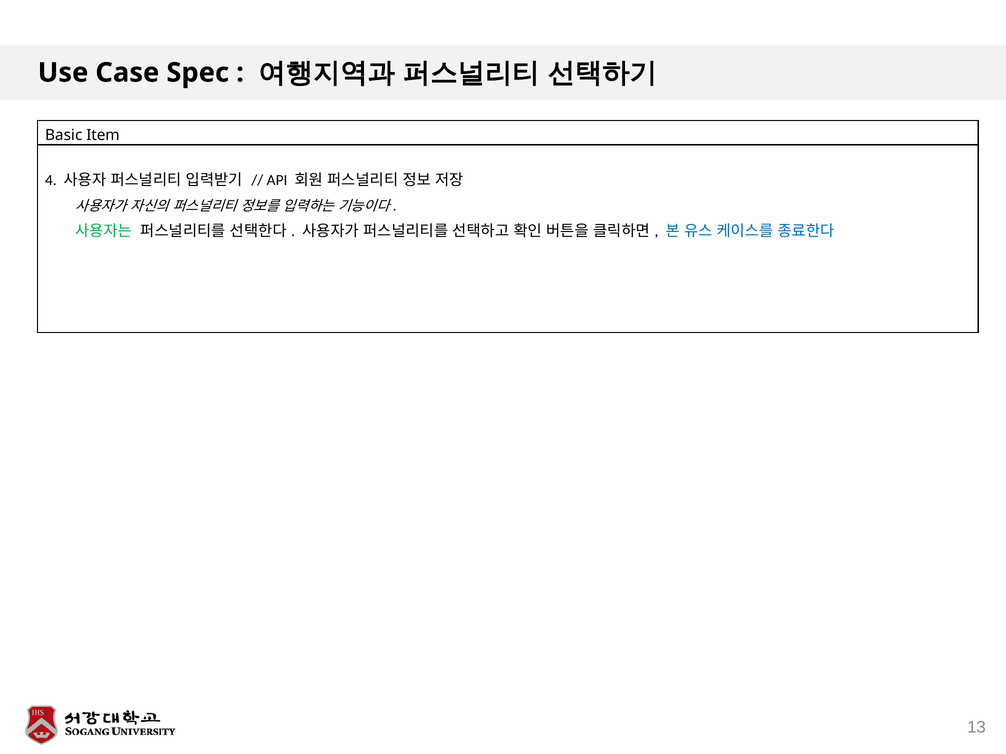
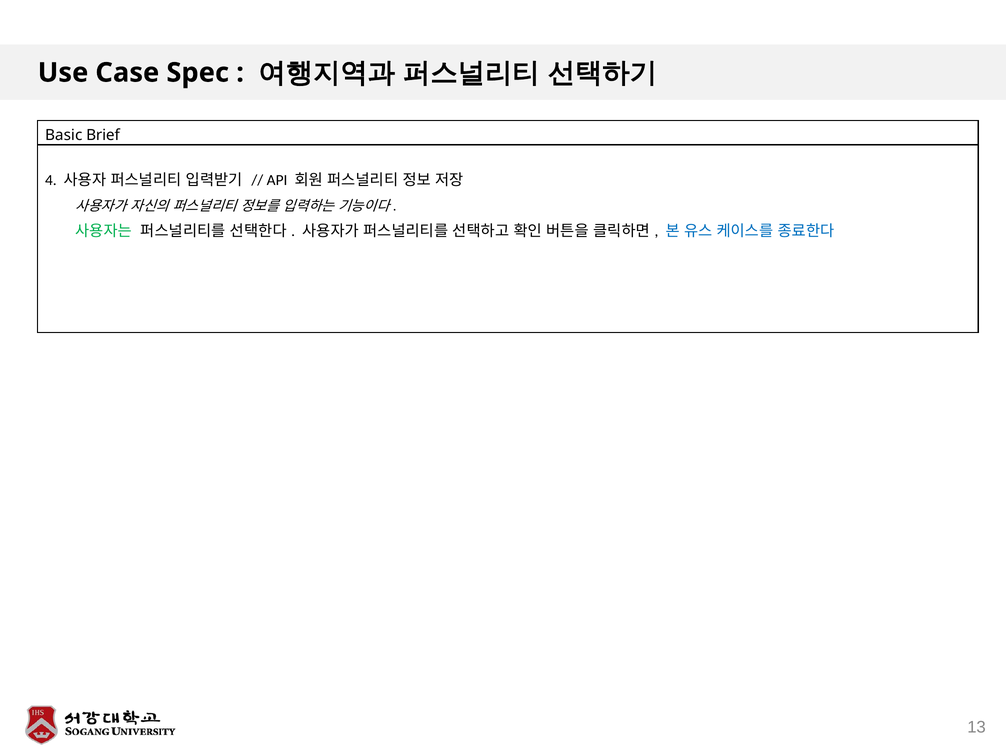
Item: Item -> Brief
